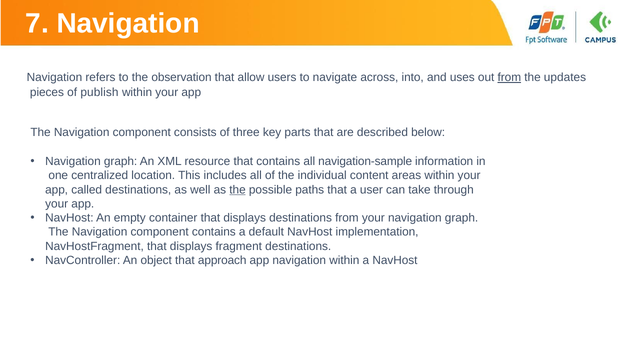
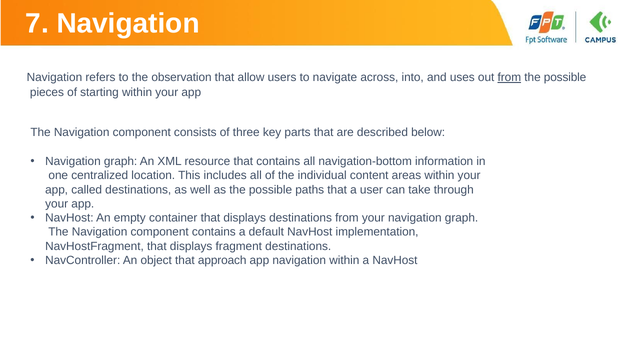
updates at (565, 78): updates -> possible
publish: publish -> starting
navigation-sample: navigation-sample -> navigation-bottom
the at (238, 190) underline: present -> none
